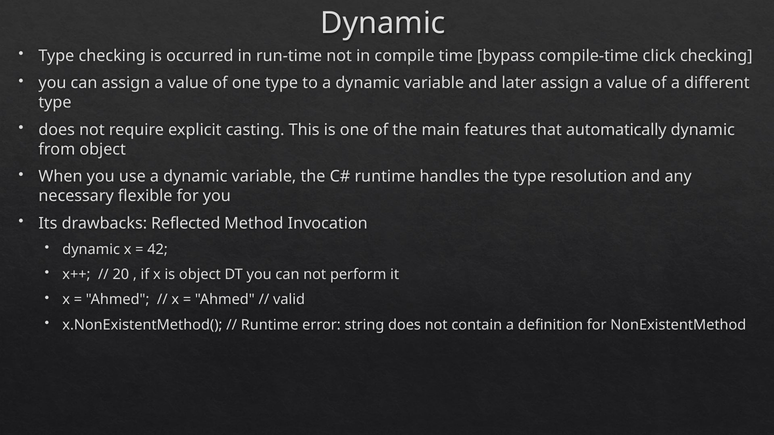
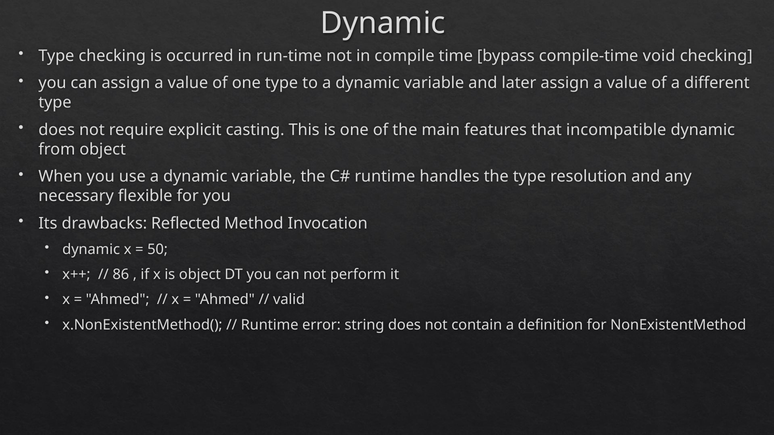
click: click -> void
automatically: automatically -> incompatible
42: 42 -> 50
20: 20 -> 86
